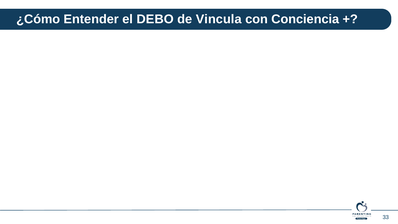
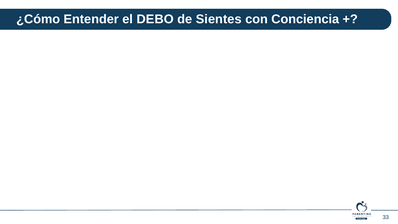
Vincula: Vincula -> Sientes
